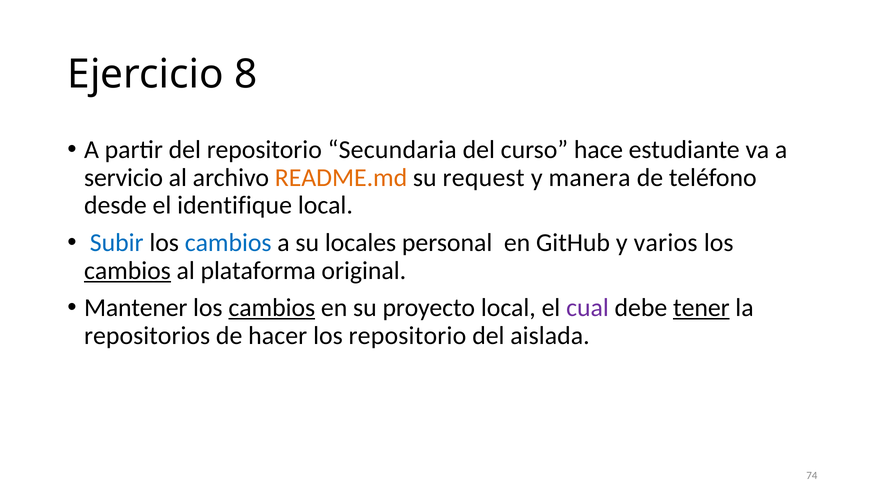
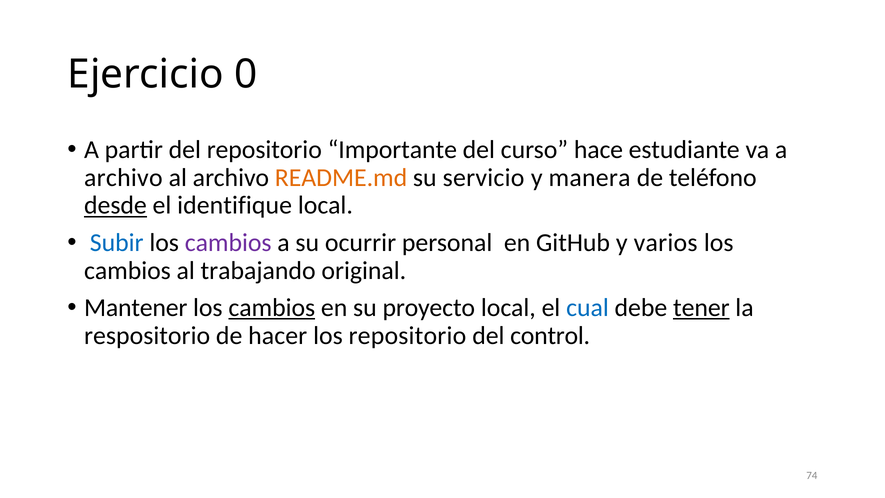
8: 8 -> 0
Secundaria: Secundaria -> Importante
servicio at (124, 178): servicio -> archivo
request: request -> servicio
desde underline: none -> present
cambios at (228, 243) colour: blue -> purple
locales: locales -> ocurrir
cambios at (127, 270) underline: present -> none
plataforma: plataforma -> trabajando
cual colour: purple -> blue
repositorios: repositorios -> respositorio
aislada: aislada -> control
